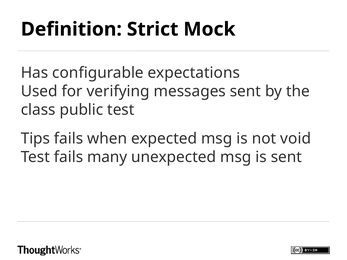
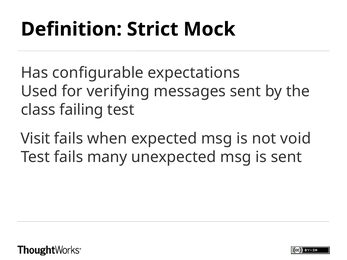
public: public -> failing
Tips: Tips -> Visit
